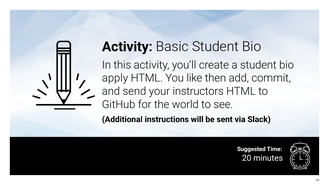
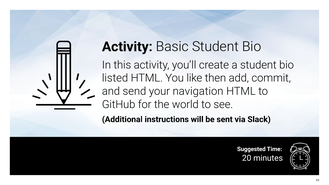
apply: apply -> listed
instructors: instructors -> navigation
